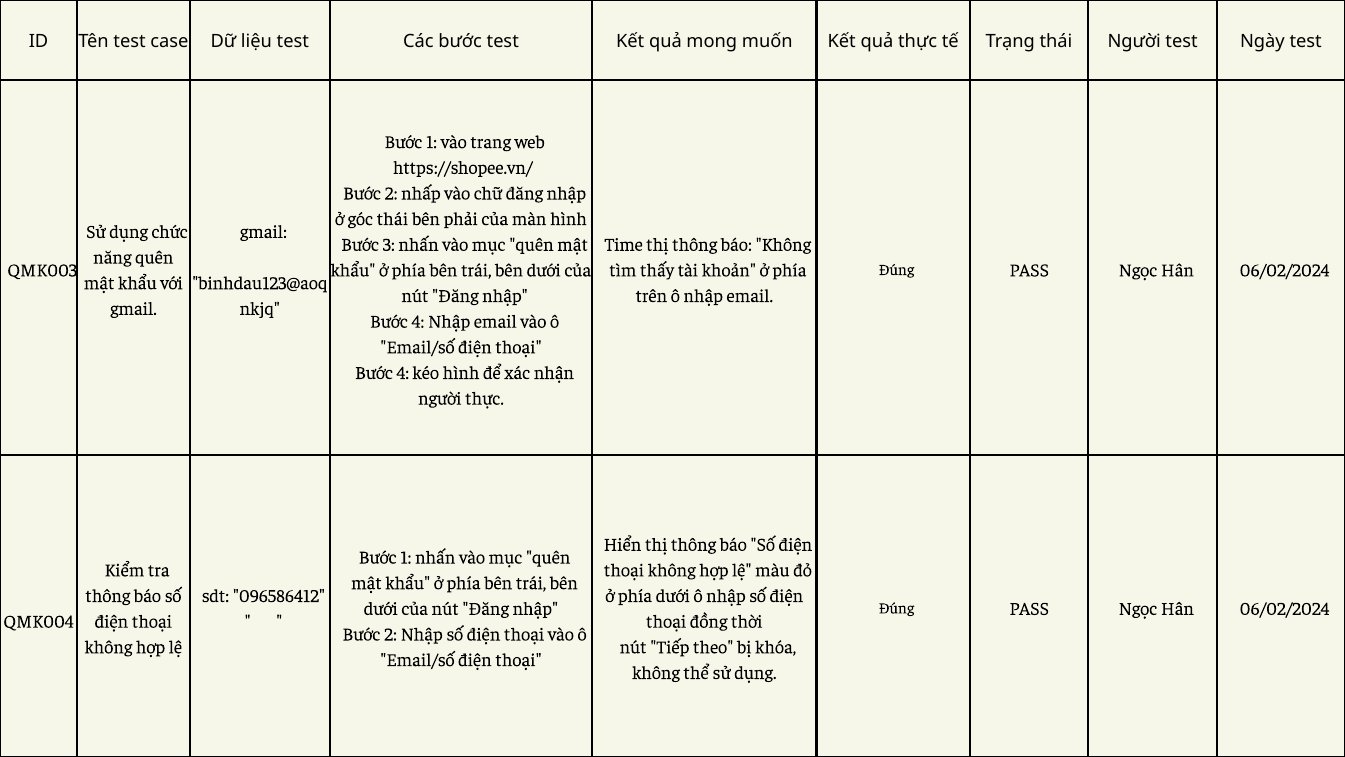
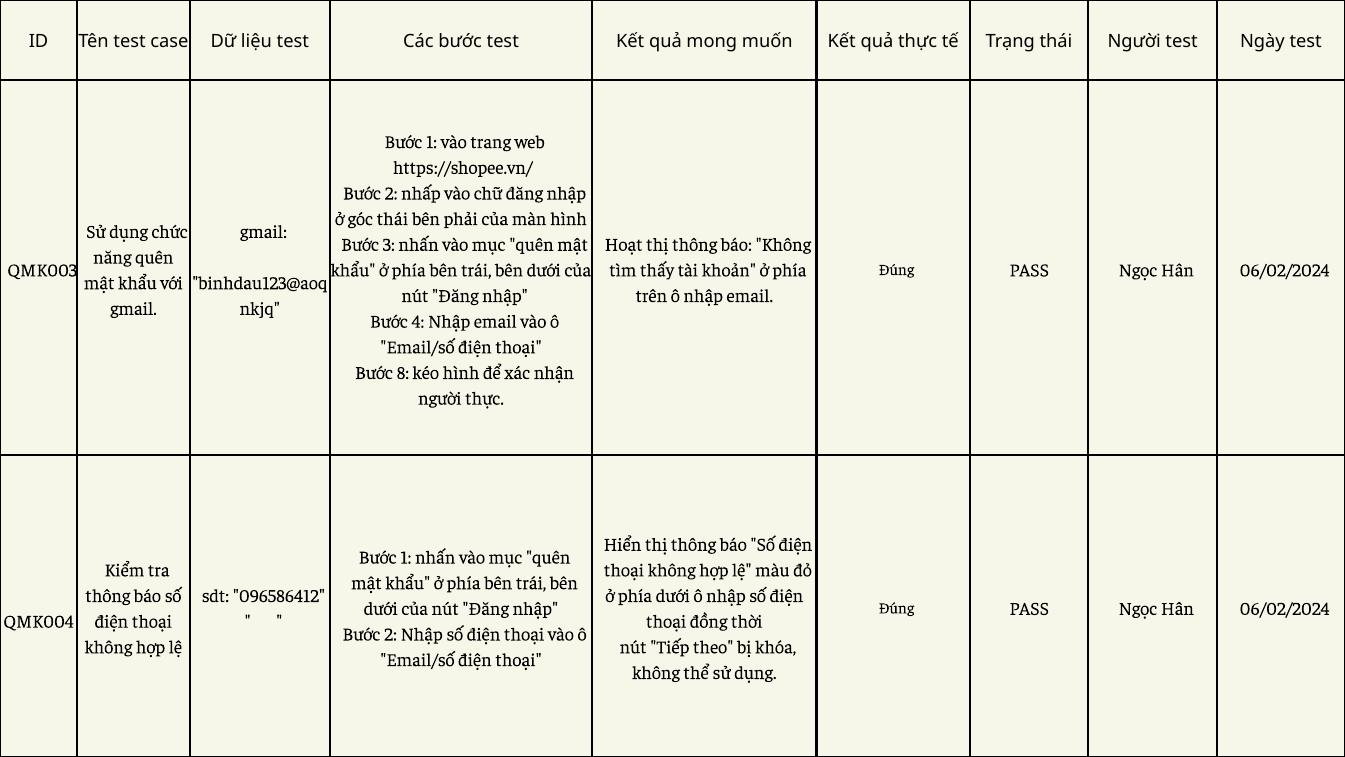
Time: Time -> Hoạt
4 at (403, 373): 4 -> 8
